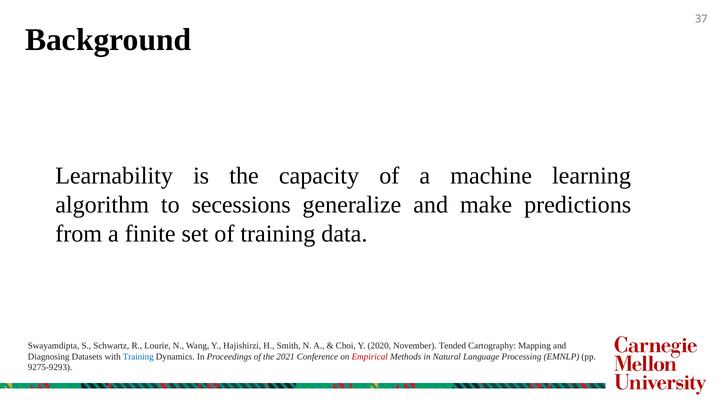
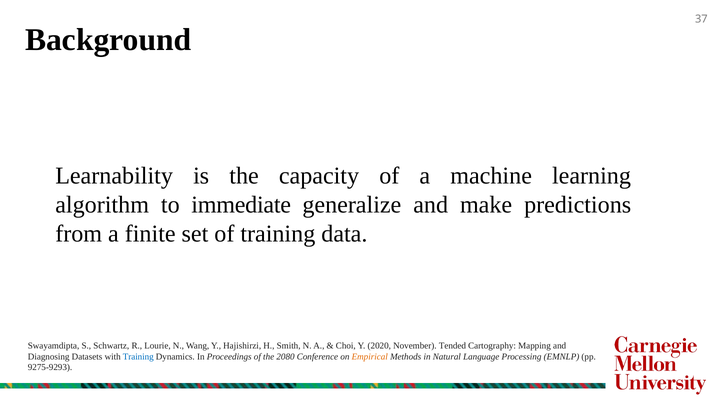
secessions: secessions -> immediate
2021: 2021 -> 2080
Empirical colour: red -> orange
